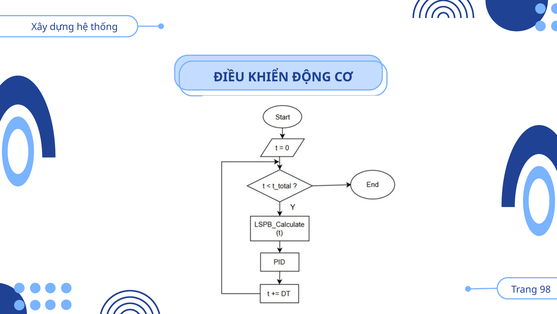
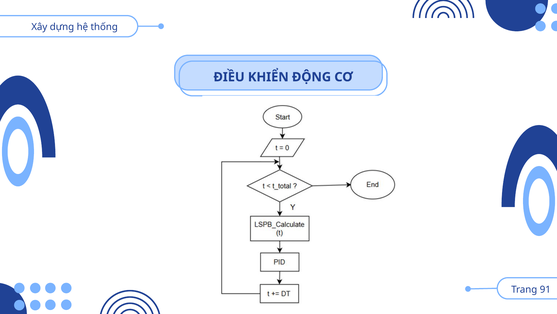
98: 98 -> 91
